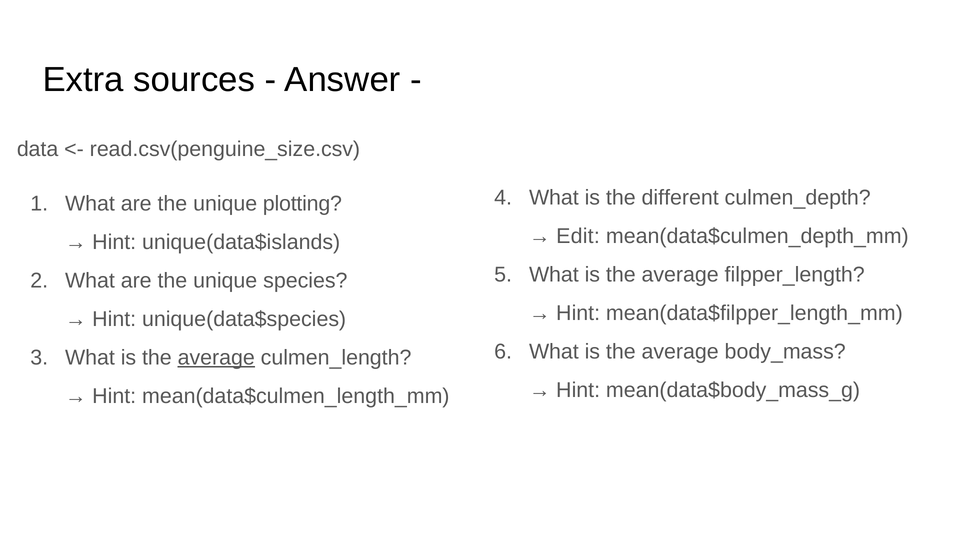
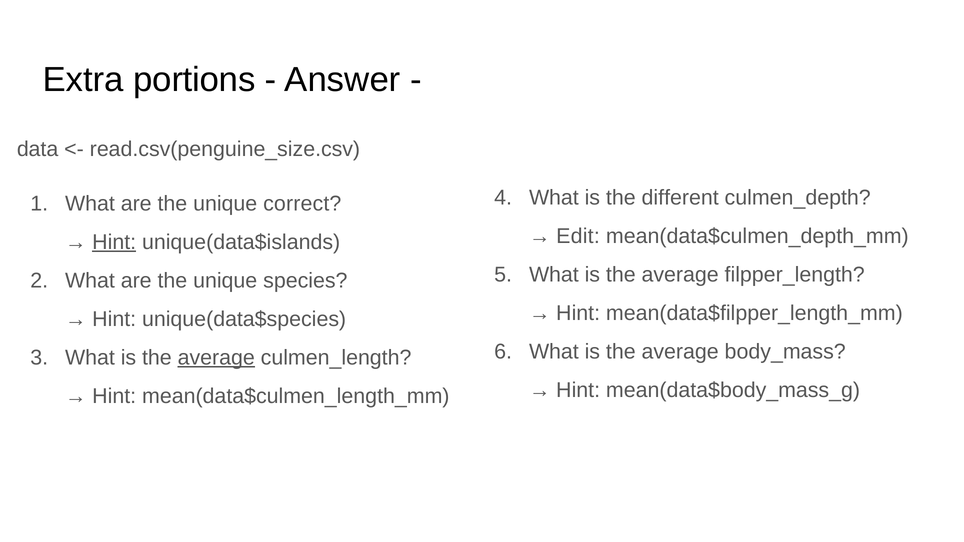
sources: sources -> portions
plotting: plotting -> correct
Hint at (114, 242) underline: none -> present
